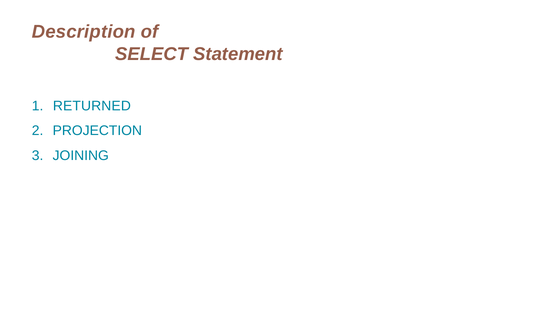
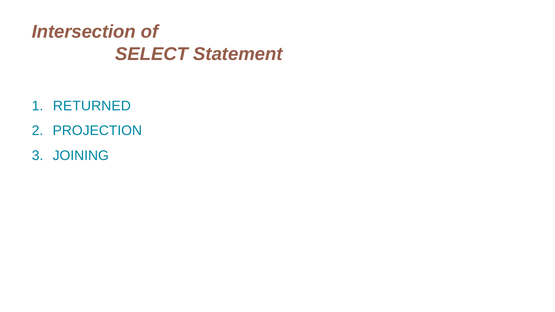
Description: Description -> Intersection
